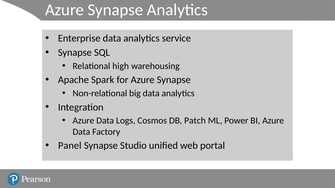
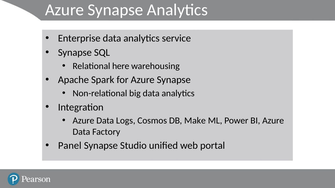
high: high -> here
Patch: Patch -> Make
